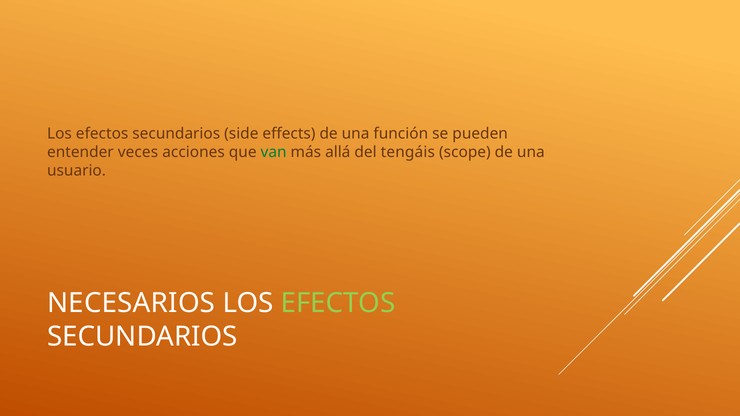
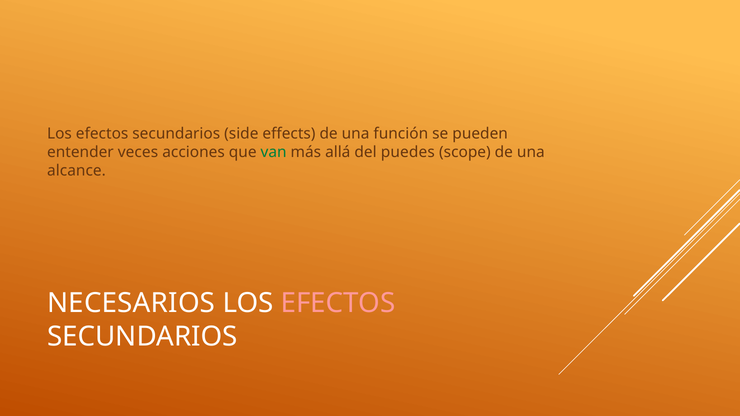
tengáis: tengáis -> puedes
usuario: usuario -> alcance
EFECTOS at (338, 303) colour: light green -> pink
